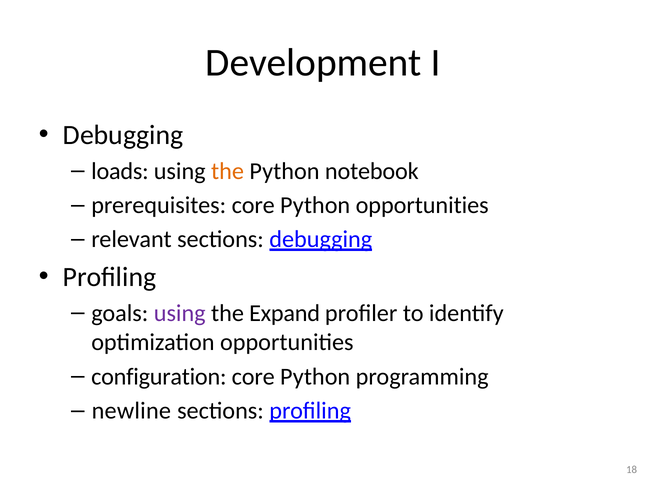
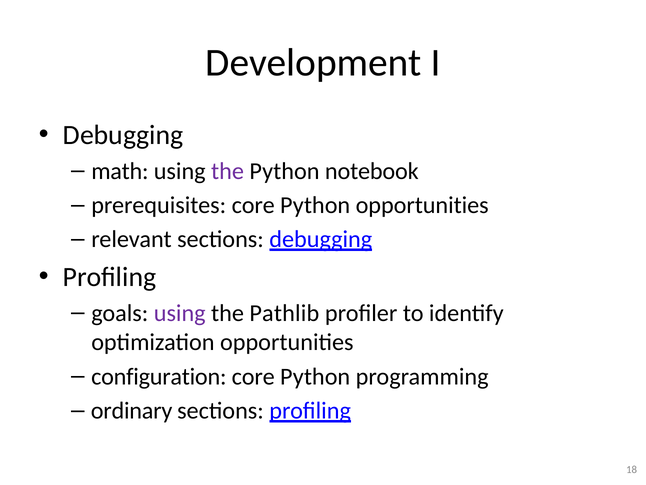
loads: loads -> math
the at (228, 171) colour: orange -> purple
Expand: Expand -> Pathlib
newline: newline -> ordinary
